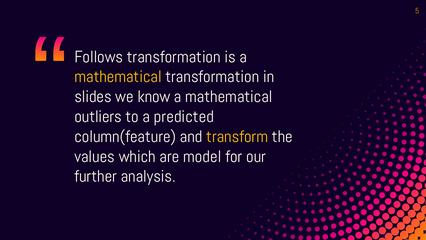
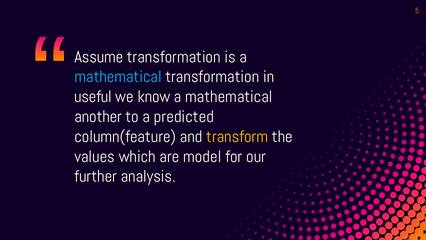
Follows: Follows -> Assume
mathematical at (118, 77) colour: yellow -> light blue
slides: slides -> useful
outliers: outliers -> another
